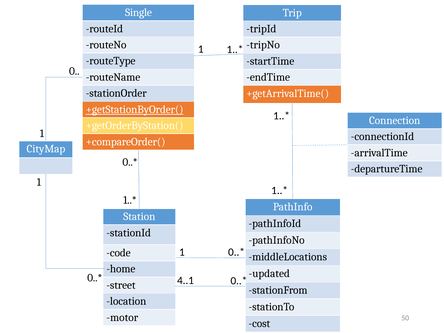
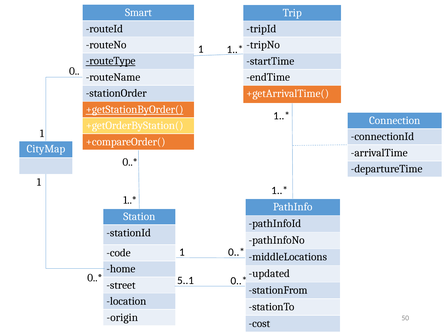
Single: Single -> Smart
routeType underline: none -> present
4..1: 4..1 -> 5..1
motor: motor -> origin
